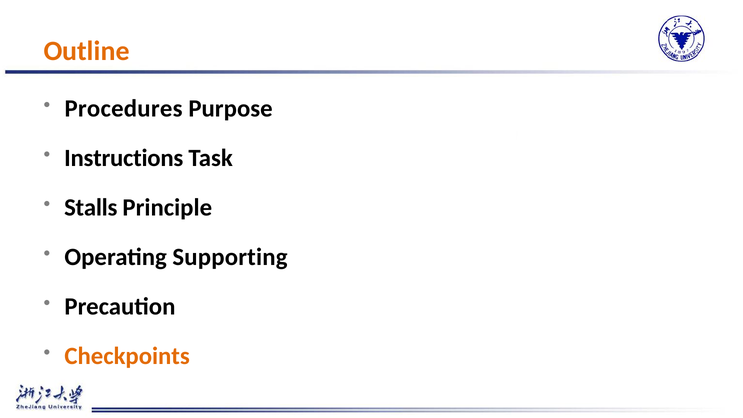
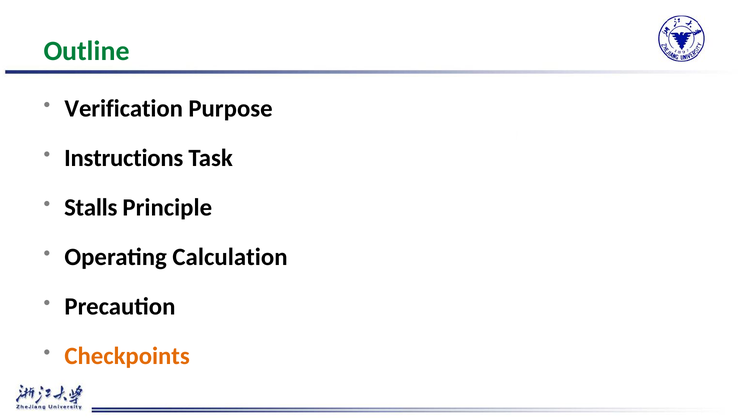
Outline colour: orange -> green
Procedures: Procedures -> Verification
Supporting: Supporting -> Calculation
